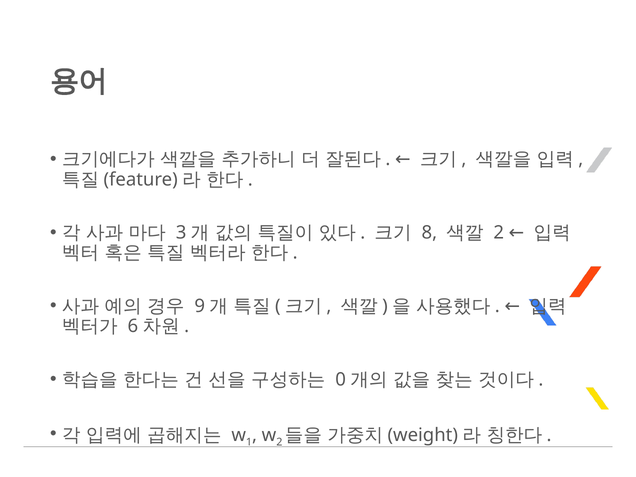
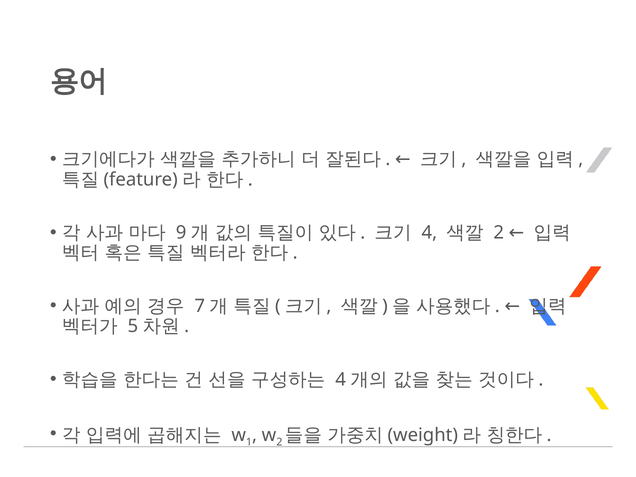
3: 3 -> 9
8 at (429, 233): 8 -> 4
9: 9 -> 7
6: 6 -> 5
0 at (341, 379): 0 -> 4
